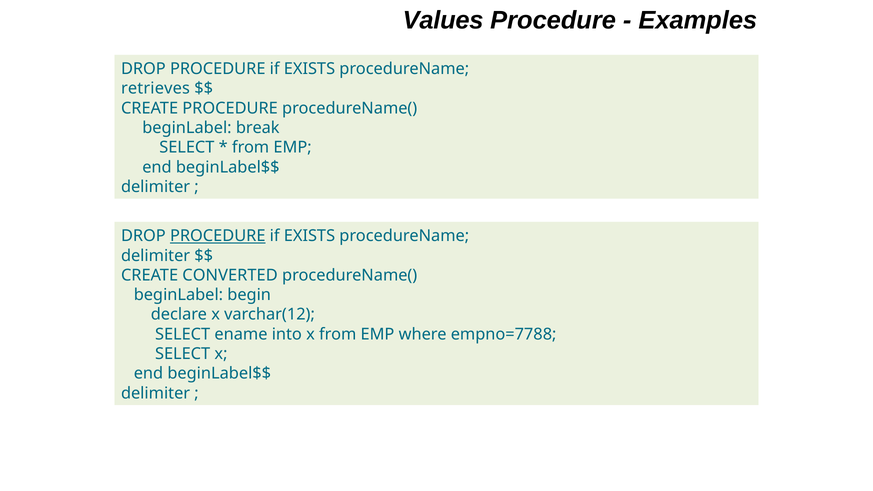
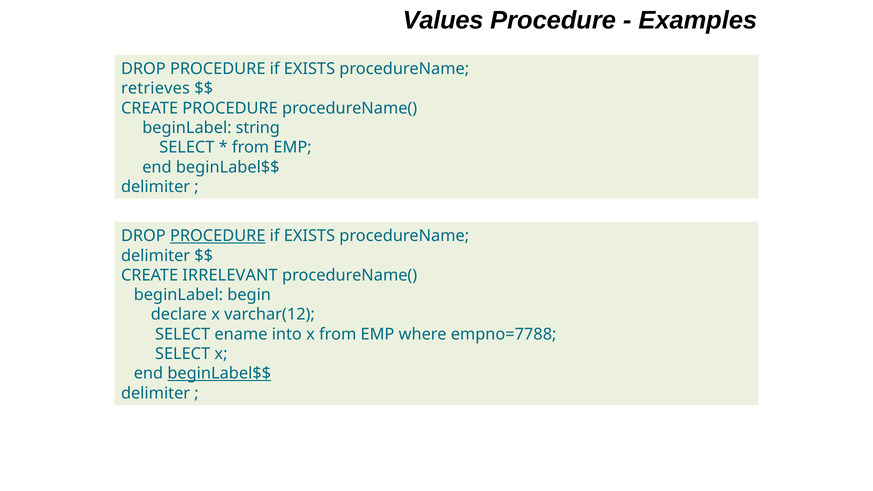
break: break -> string
CONVERTED: CONVERTED -> IRRELEVANT
beginLabel$$ at (219, 374) underline: none -> present
